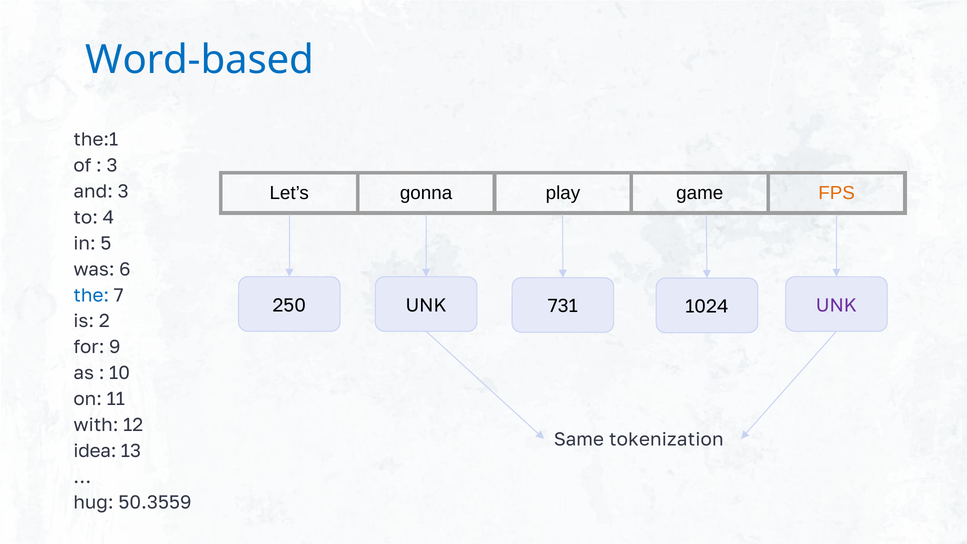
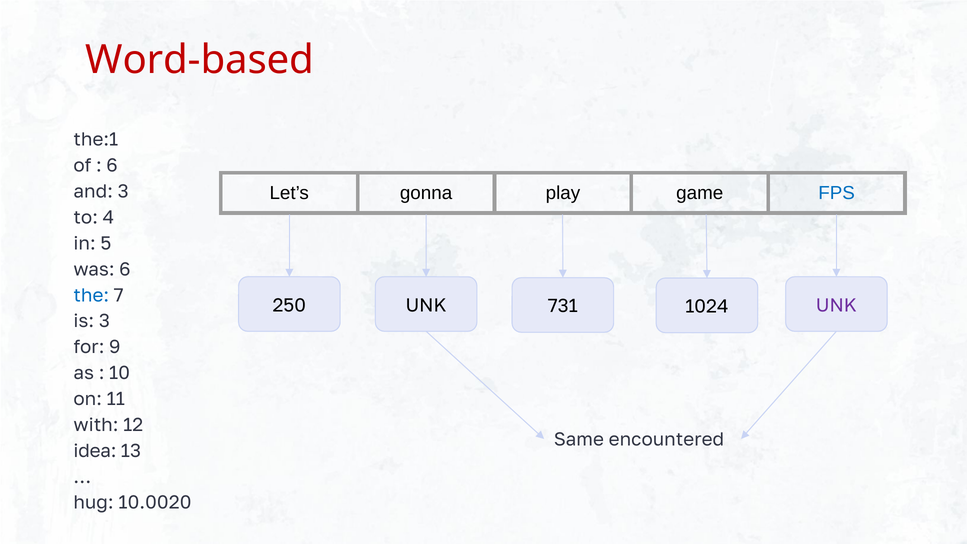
Word-based colour: blue -> red
3 at (112, 166): 3 -> 6
FPS colour: orange -> blue
is 2: 2 -> 3
tokenization: tokenization -> encountered
50.3559: 50.3559 -> 10.0020
